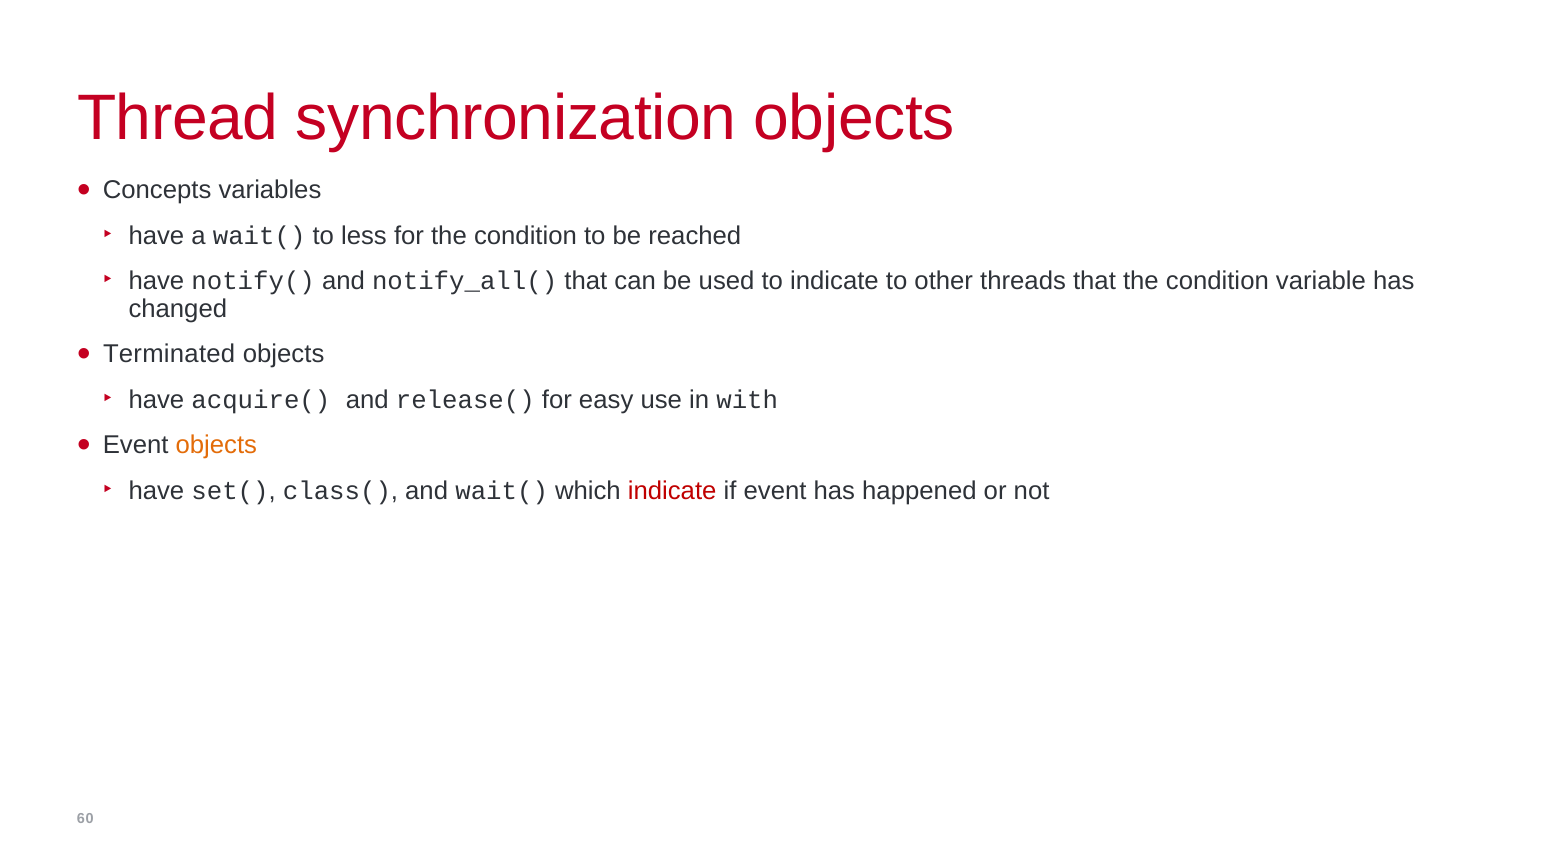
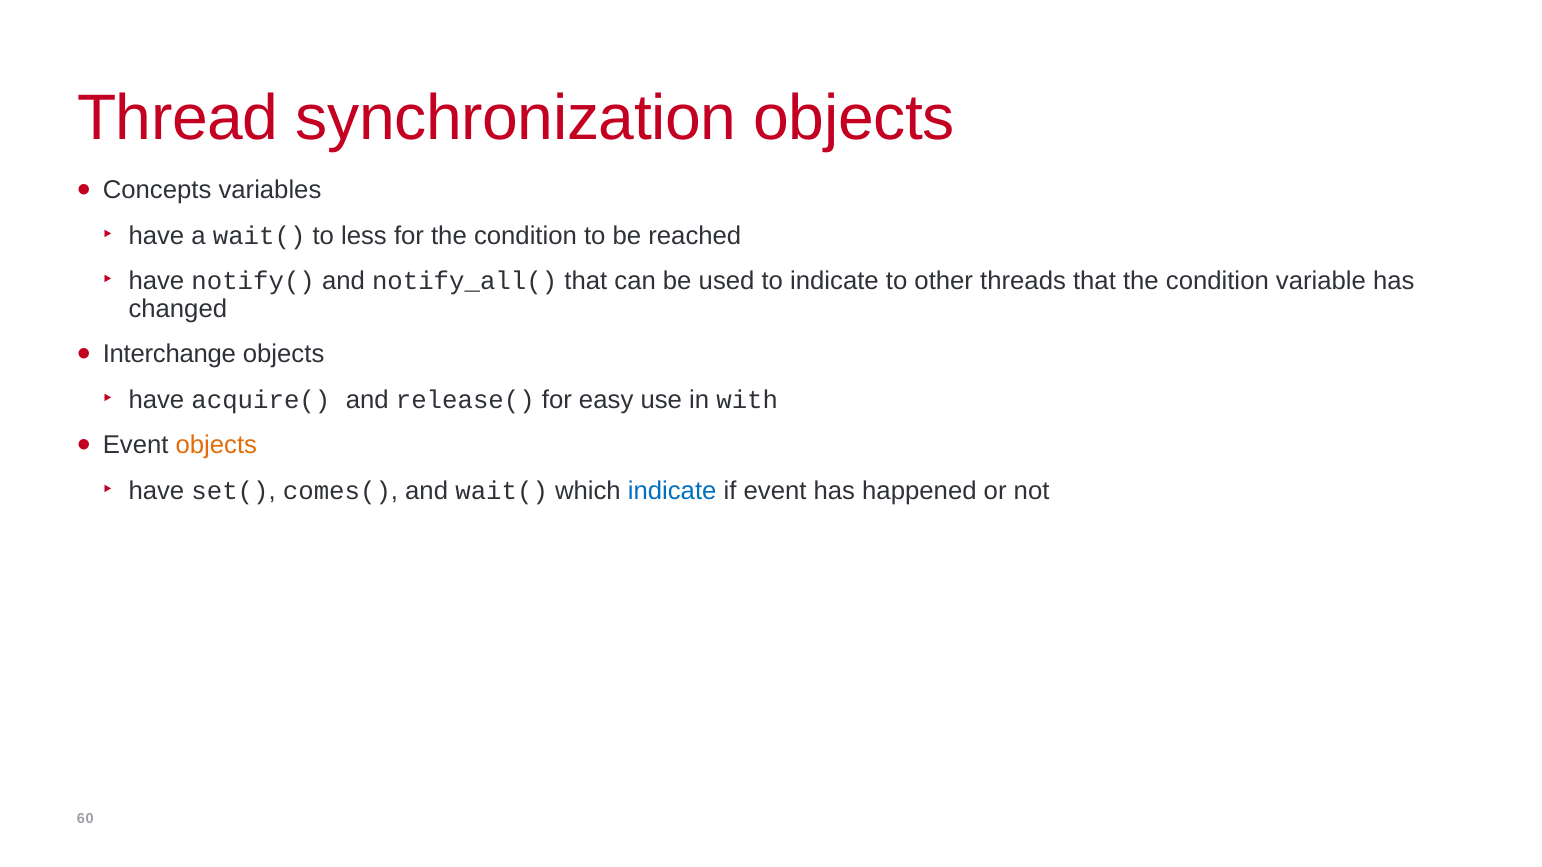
Terminated: Terminated -> Interchange
class(: class( -> comes(
indicate at (672, 491) colour: red -> blue
